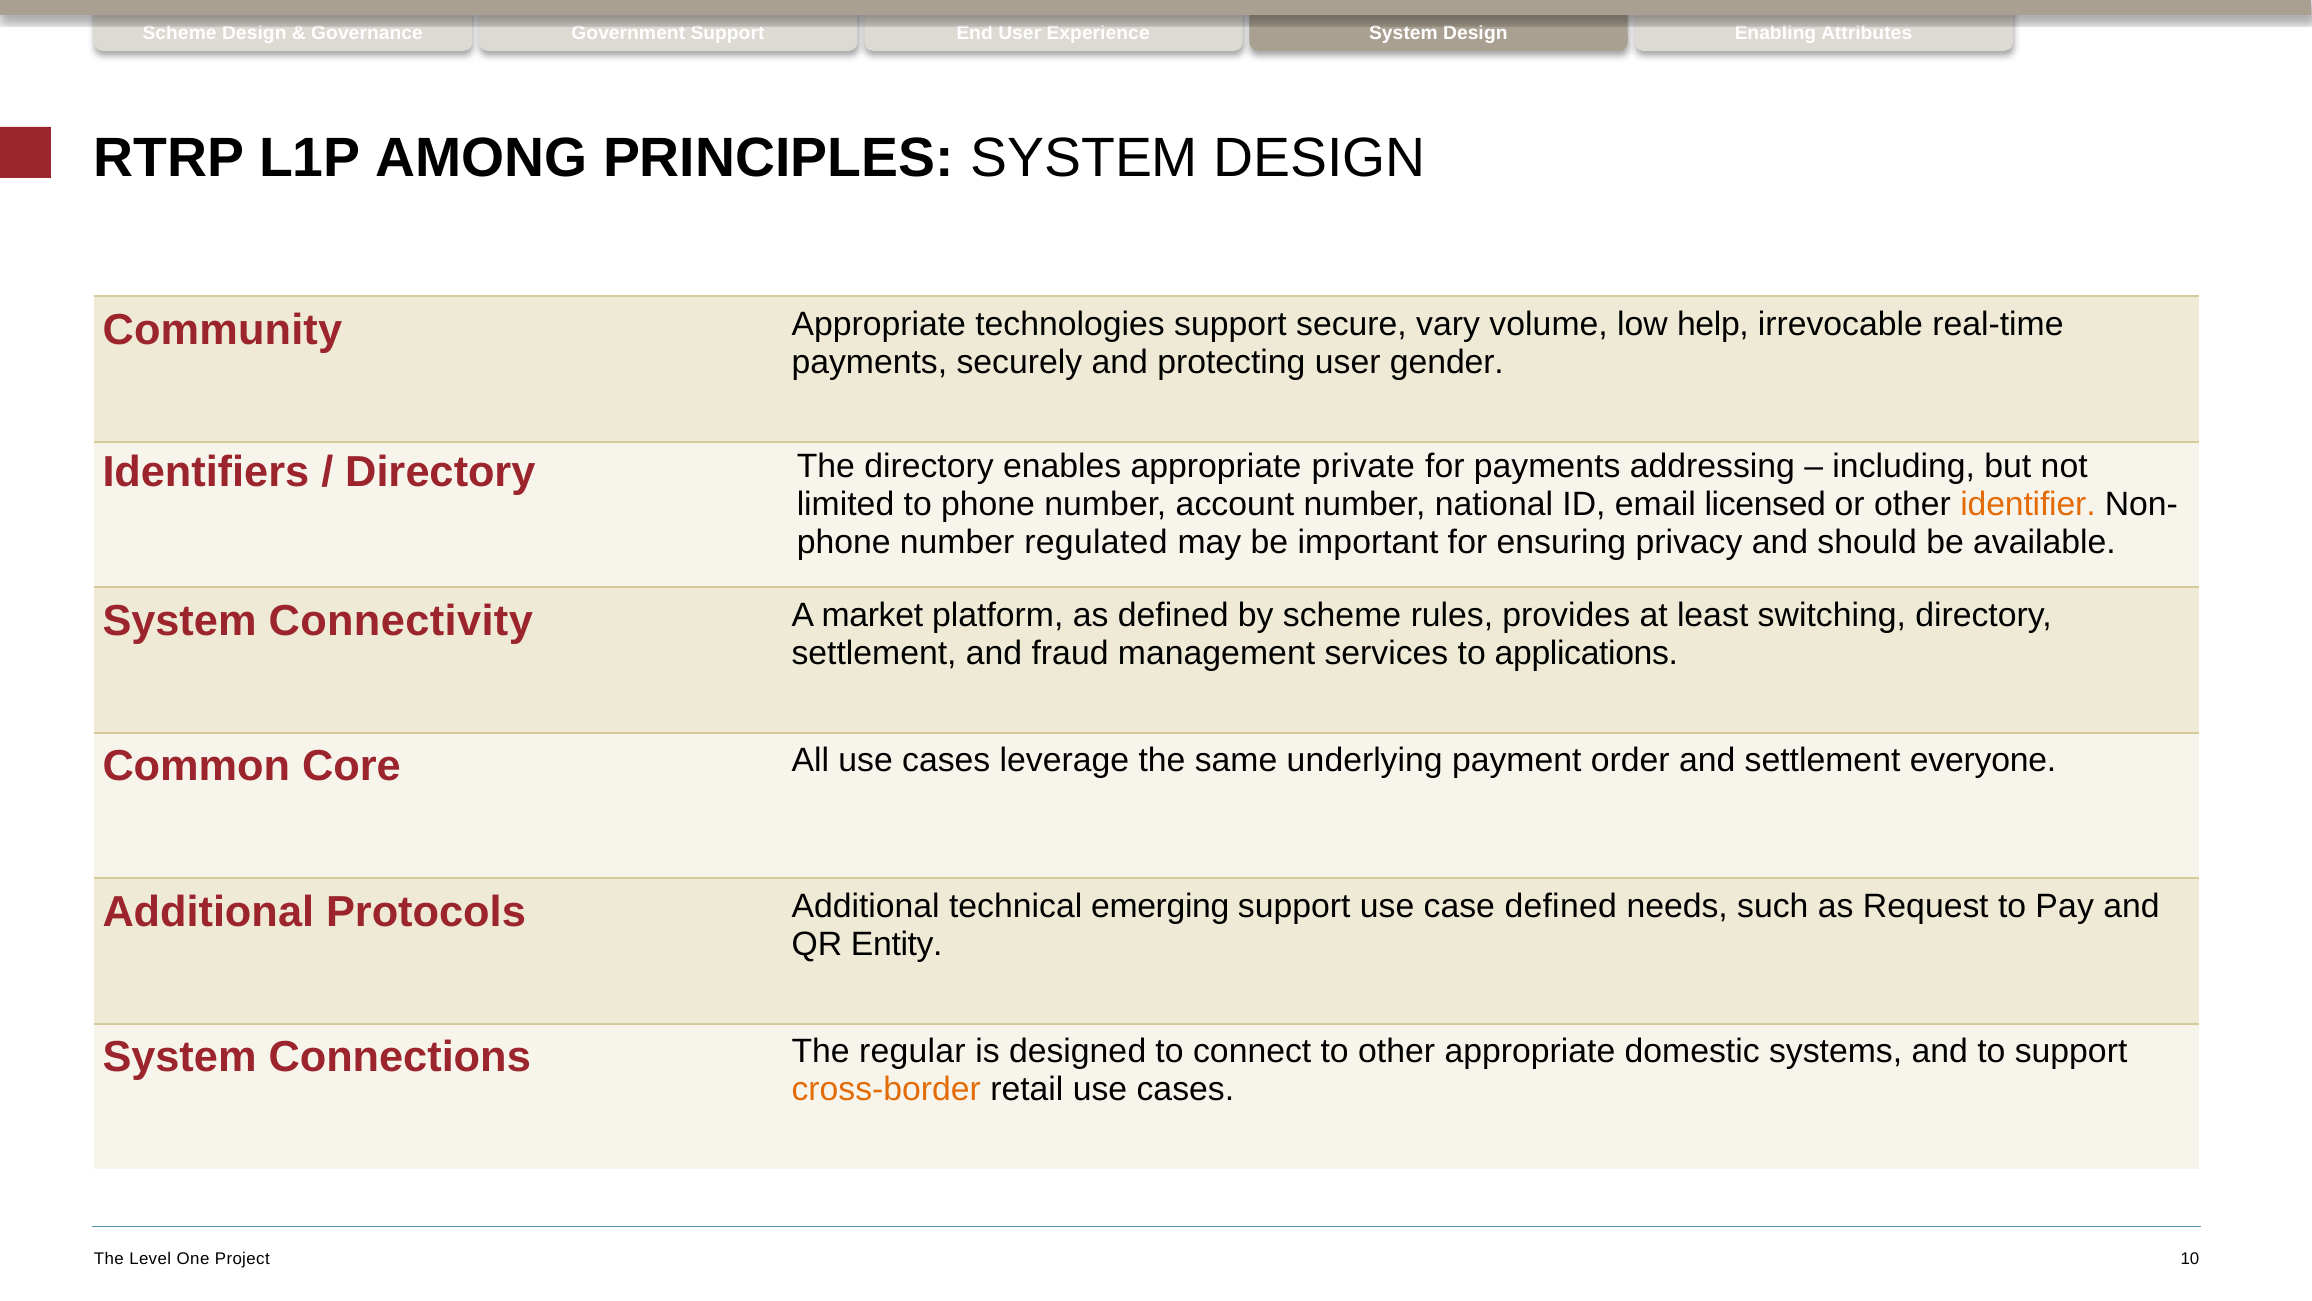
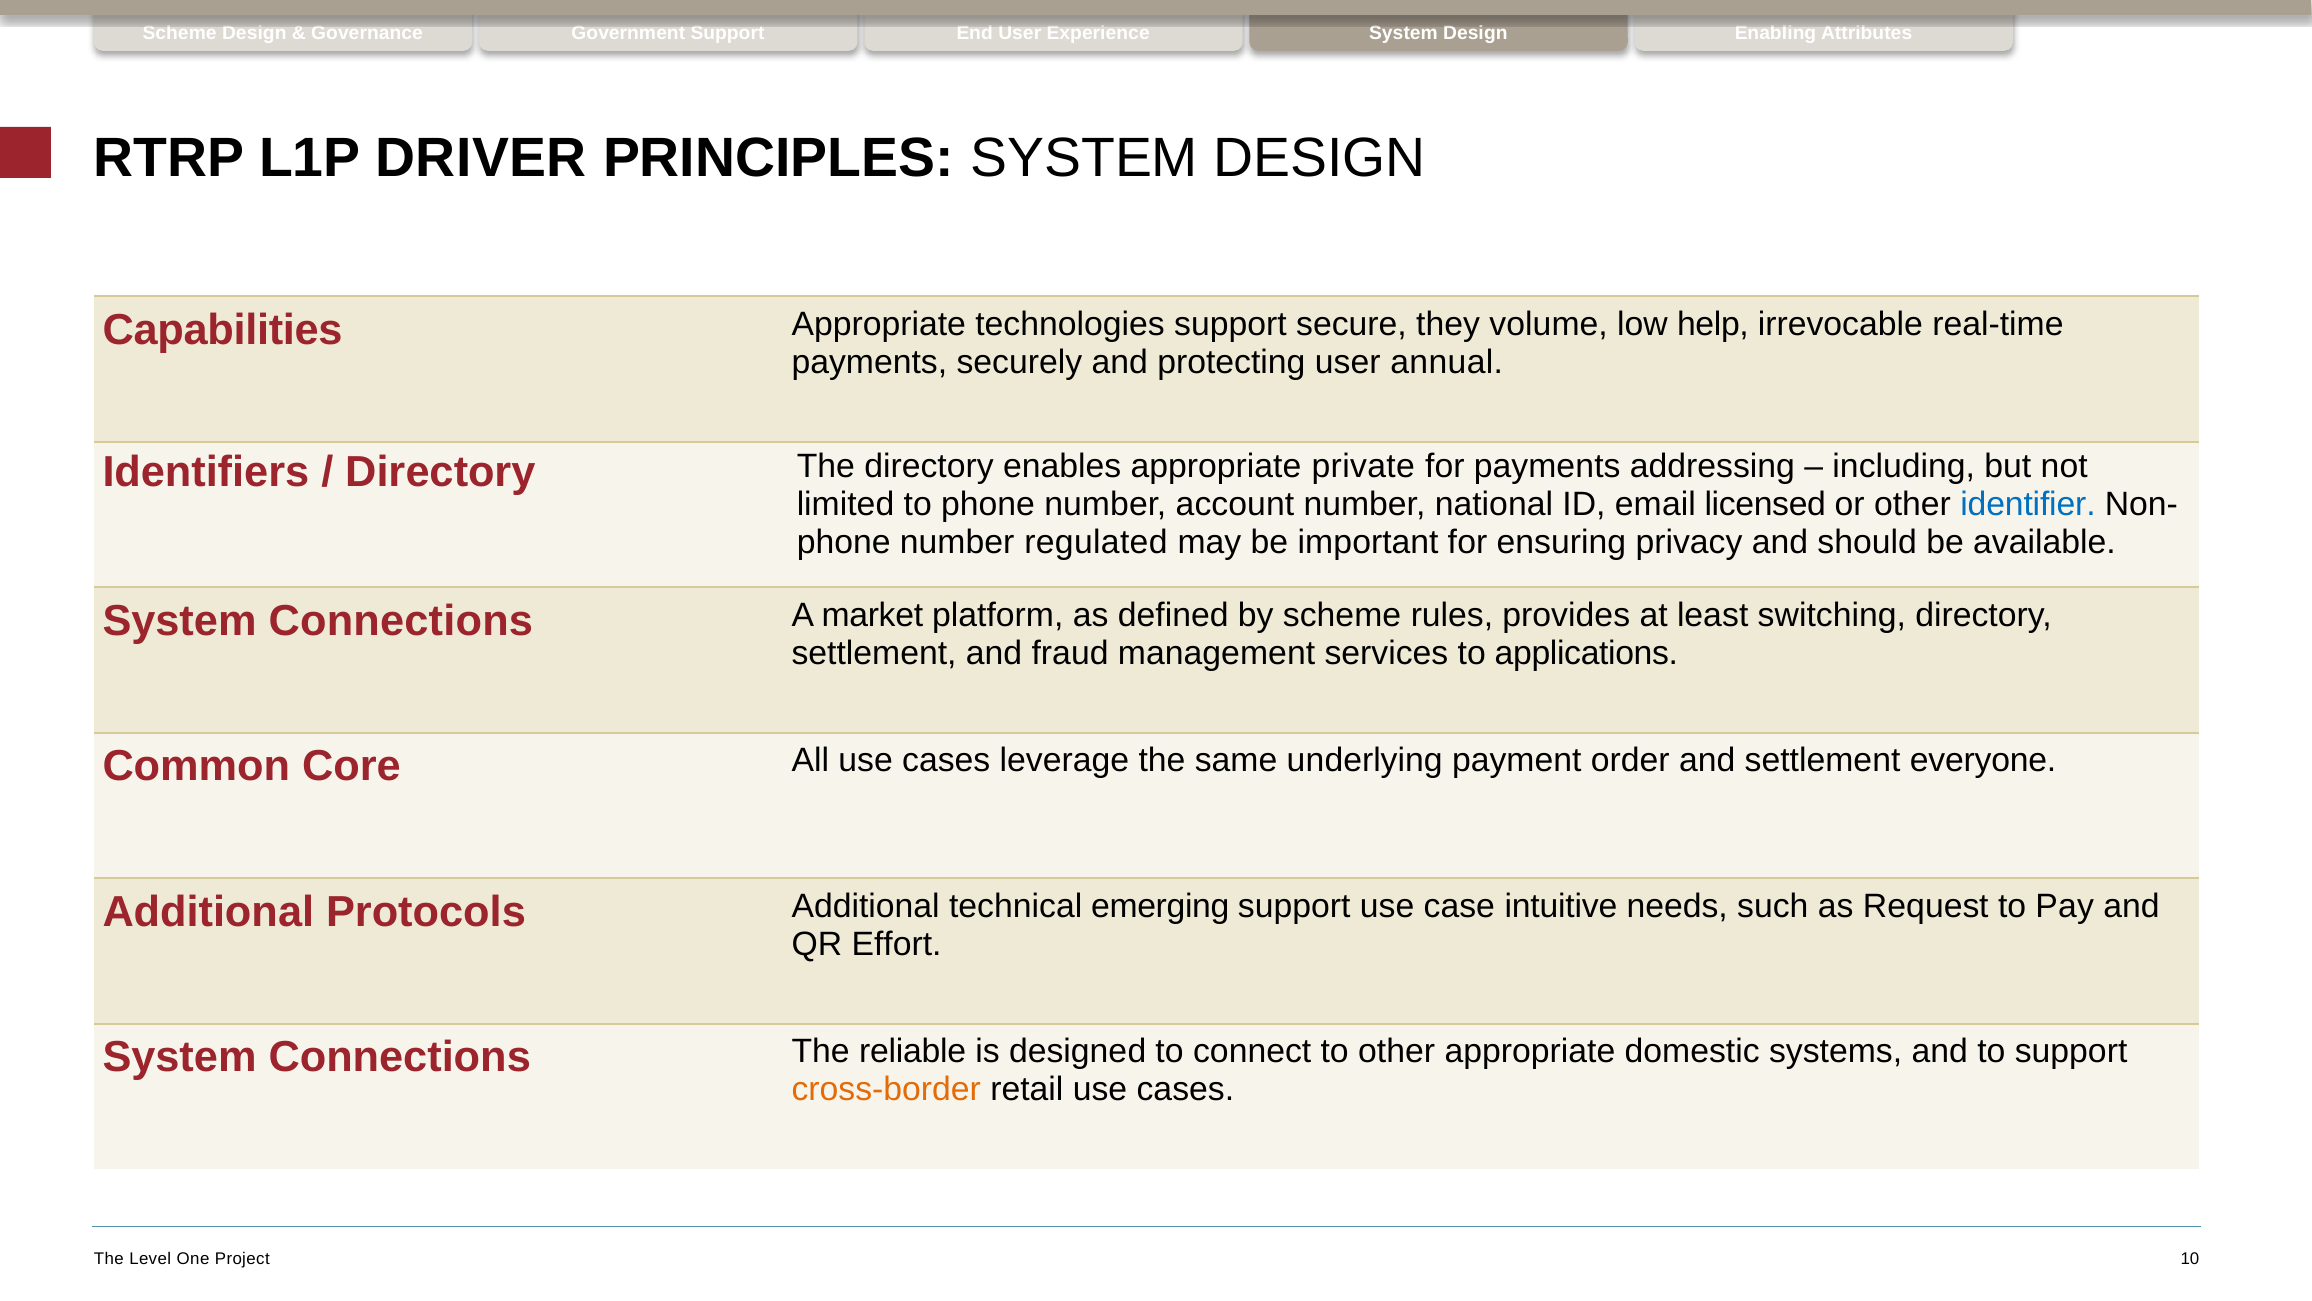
AMONG: AMONG -> DRIVER
Community: Community -> Capabilities
vary: vary -> they
gender: gender -> annual
identifier colour: orange -> blue
Connectivity at (401, 621): Connectivity -> Connections
case defined: defined -> intuitive
Entity: Entity -> Effort
regular: regular -> reliable
